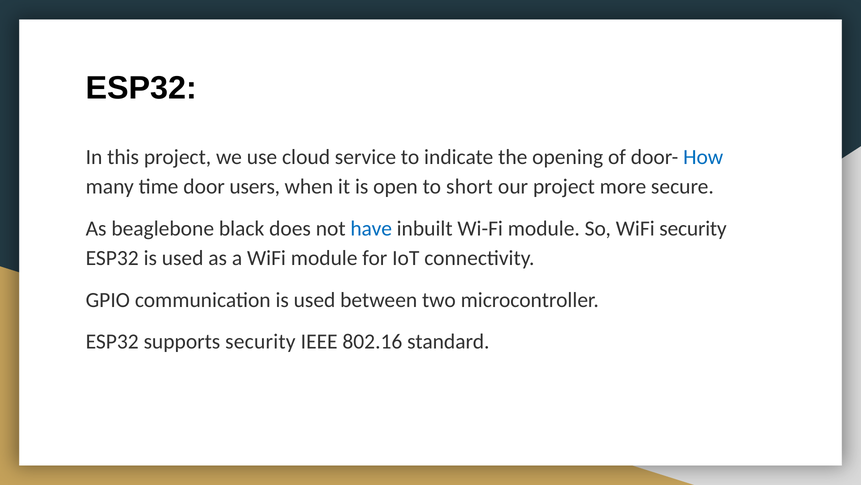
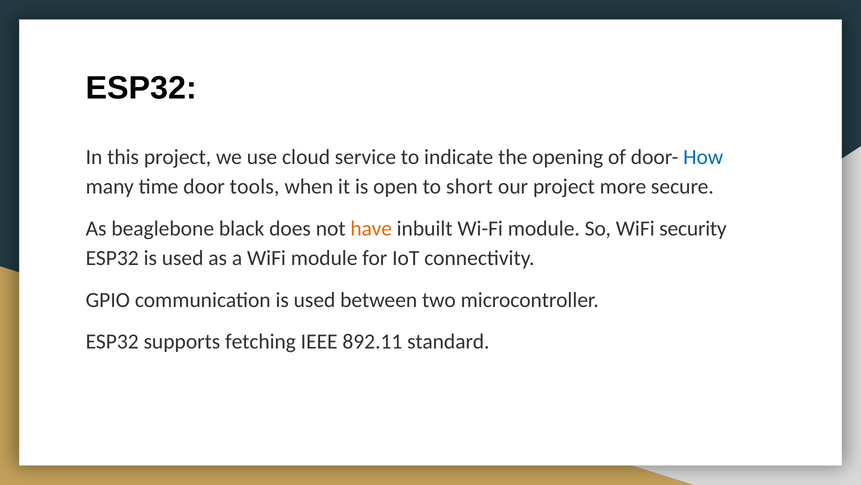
users: users -> tools
have colour: blue -> orange
supports security: security -> fetching
802.16: 802.16 -> 892.11
